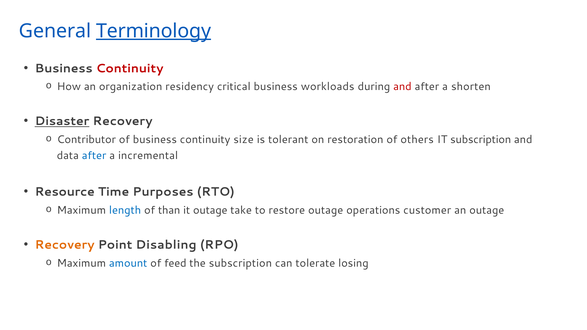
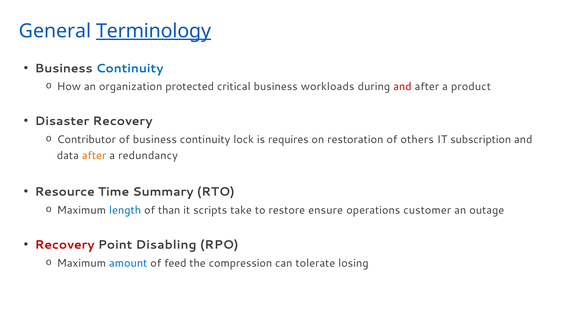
Continuity at (130, 68) colour: red -> blue
residency: residency -> protected
shorten: shorten -> product
Disaster underline: present -> none
size: size -> lock
tolerant: tolerant -> requires
after at (94, 156) colour: blue -> orange
incremental: incremental -> redundancy
Purposes: Purposes -> Summary
it outage: outage -> scripts
restore outage: outage -> ensure
Recovery at (65, 245) colour: orange -> red
the subscription: subscription -> compression
